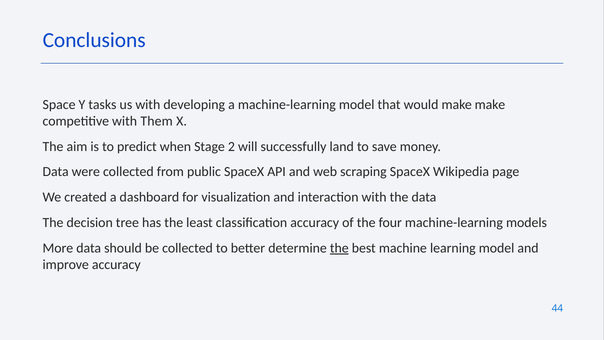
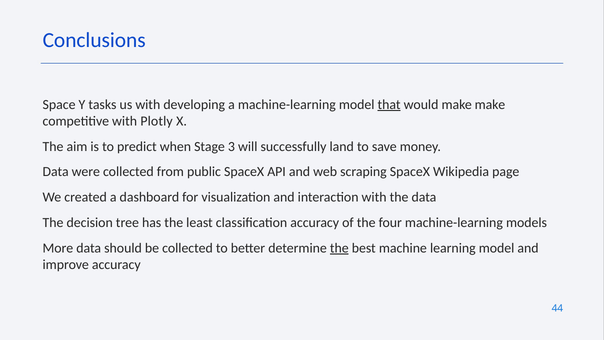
that underline: none -> present
Them: Them -> Plotly
2: 2 -> 3
